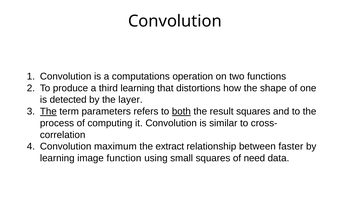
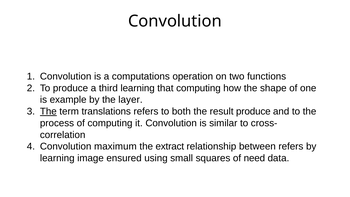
that distortions: distortions -> computing
detected: detected -> example
parameters: parameters -> translations
both underline: present -> none
result squares: squares -> produce
between faster: faster -> refers
function: function -> ensured
